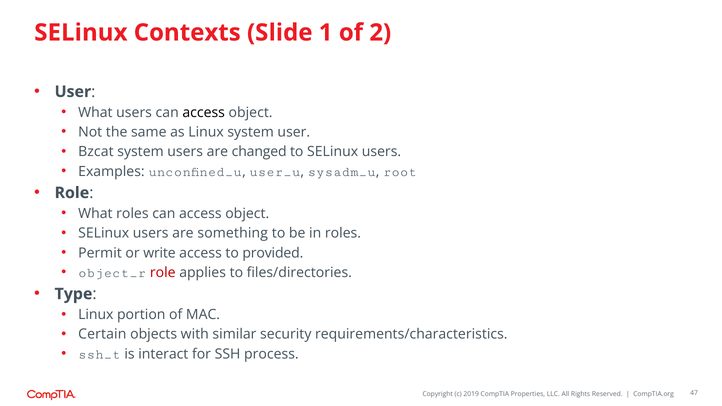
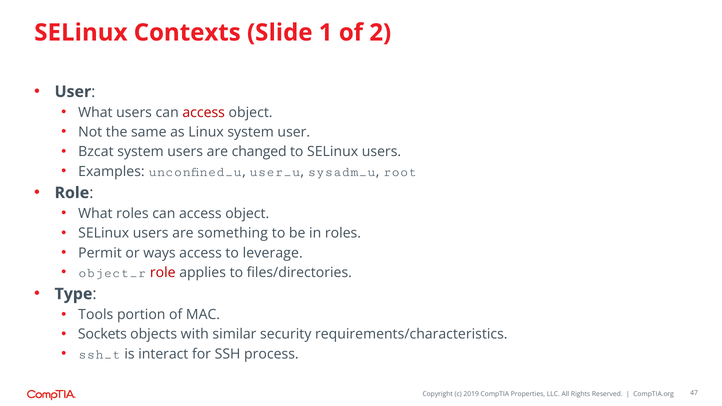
access at (204, 112) colour: black -> red
write: write -> ways
provided: provided -> leverage
Linux at (96, 315): Linux -> Tools
Certain: Certain -> Sockets
